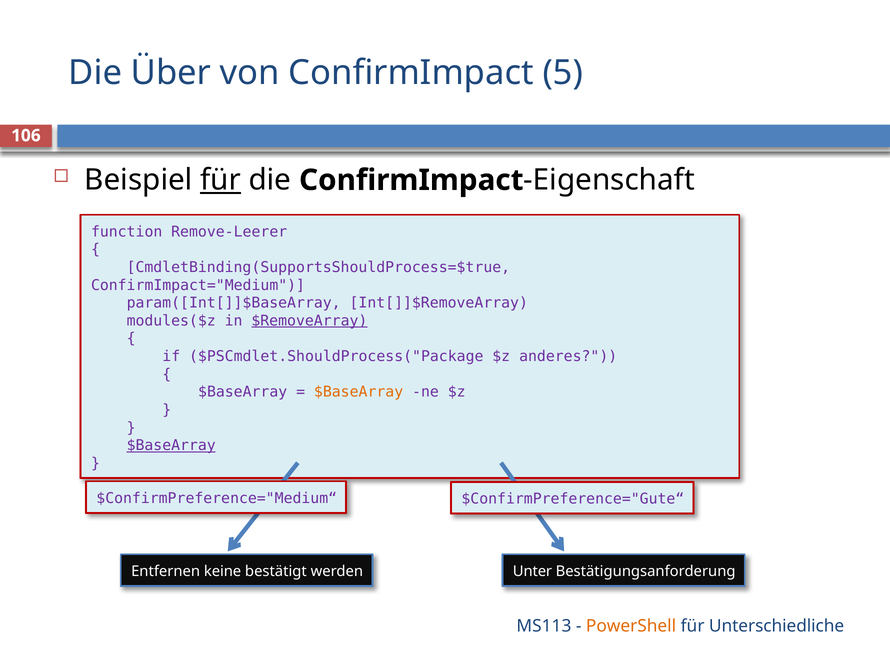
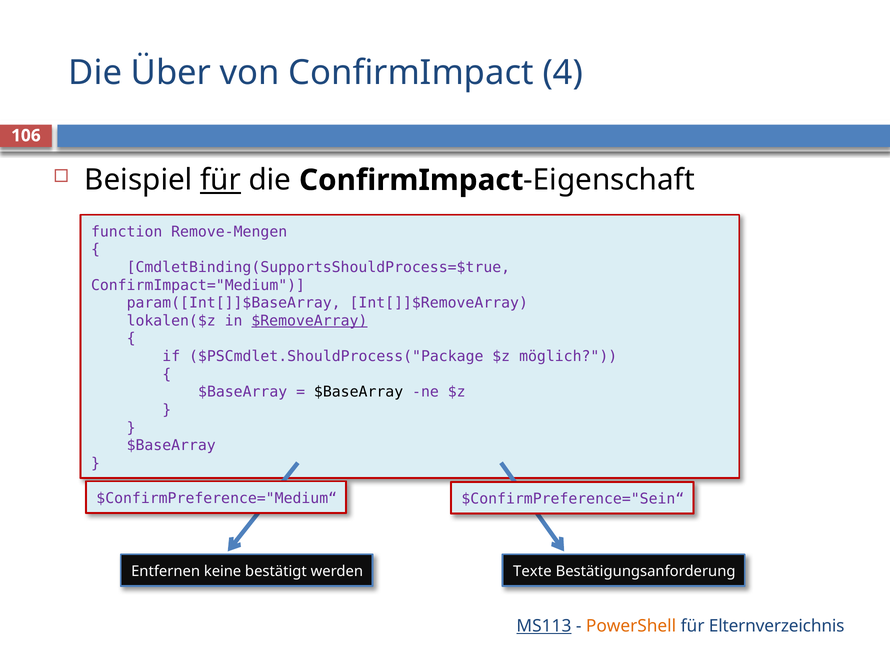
5: 5 -> 4
Remove-Leerer: Remove-Leerer -> Remove-Mengen
modules($z: modules($z -> lokalen($z
anderes: anderes -> möglich
$BaseArray at (359, 392) colour: orange -> black
$BaseArray at (171, 445) underline: present -> none
$ConfirmPreference="Gute“: $ConfirmPreference="Gute“ -> $ConfirmPreference="Sein“
Unter: Unter -> Texte
MS113 underline: none -> present
Unterschiedliche: Unterschiedliche -> Elternverzeichnis
